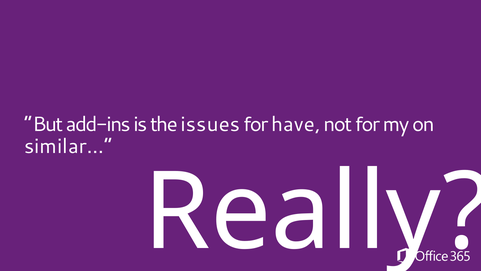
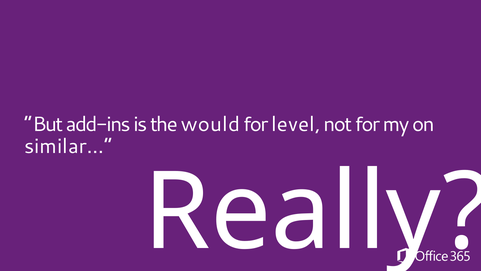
issues: issues -> would
have: have -> level
